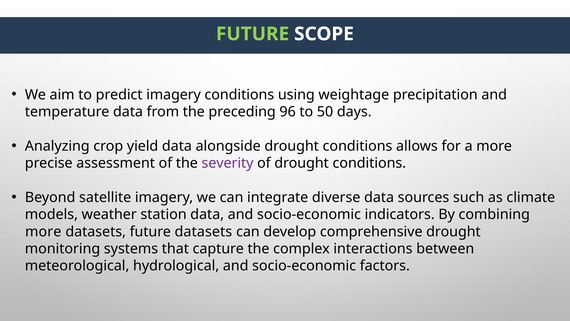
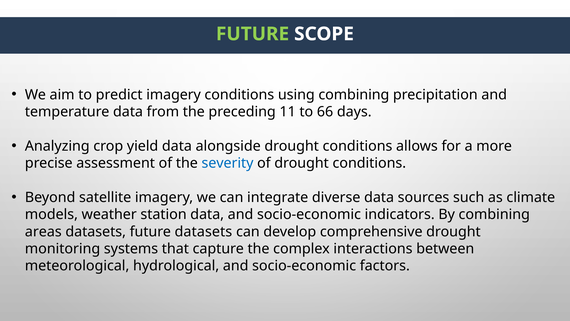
using weightage: weightage -> combining
96: 96 -> 11
50: 50 -> 66
severity colour: purple -> blue
more at (43, 231): more -> areas
